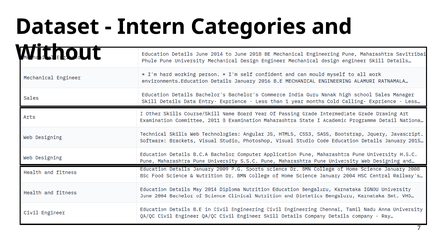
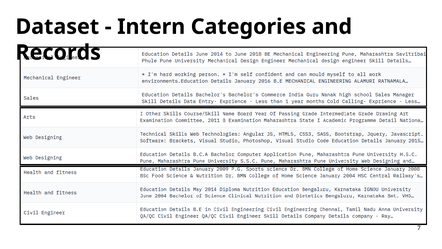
Without: Without -> Records
